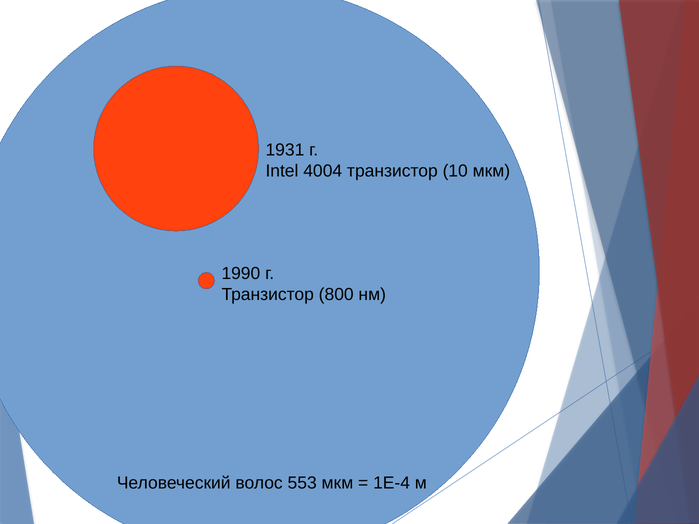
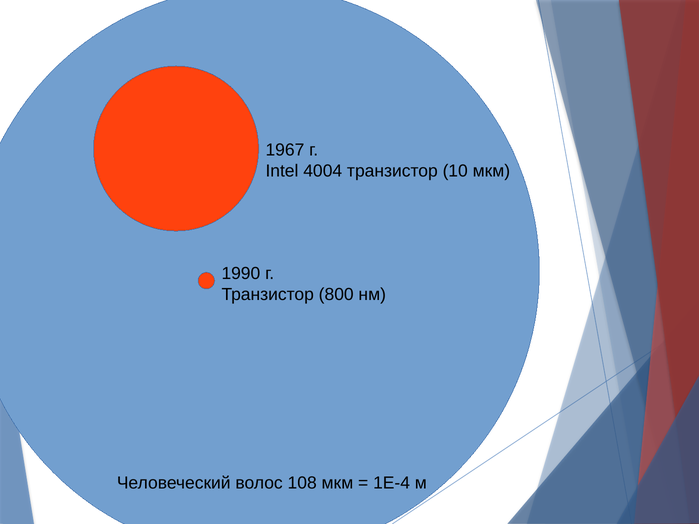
1931: 1931 -> 1967
553: 553 -> 108
